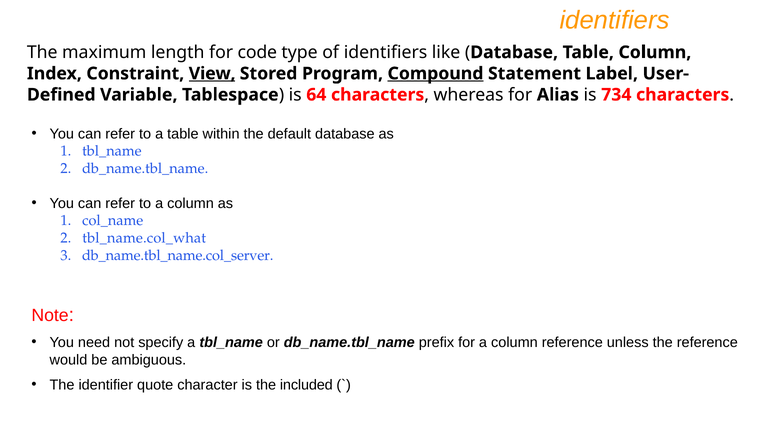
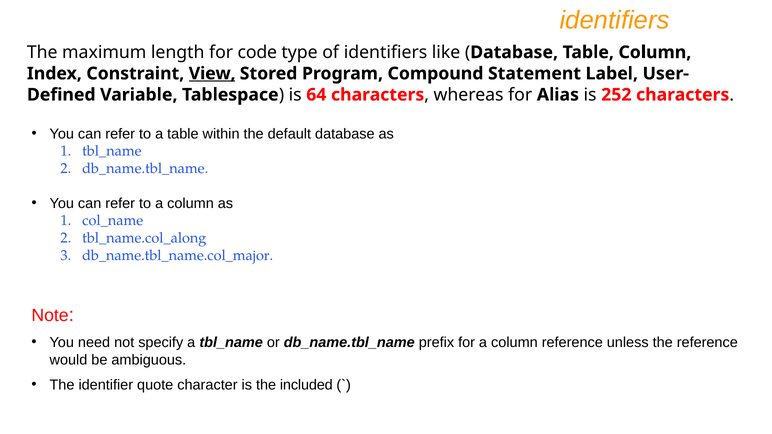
Compound underline: present -> none
734: 734 -> 252
tbl_name.col_what: tbl_name.col_what -> tbl_name.col_along
db_name.tbl_name.col_server: db_name.tbl_name.col_server -> db_name.tbl_name.col_major
